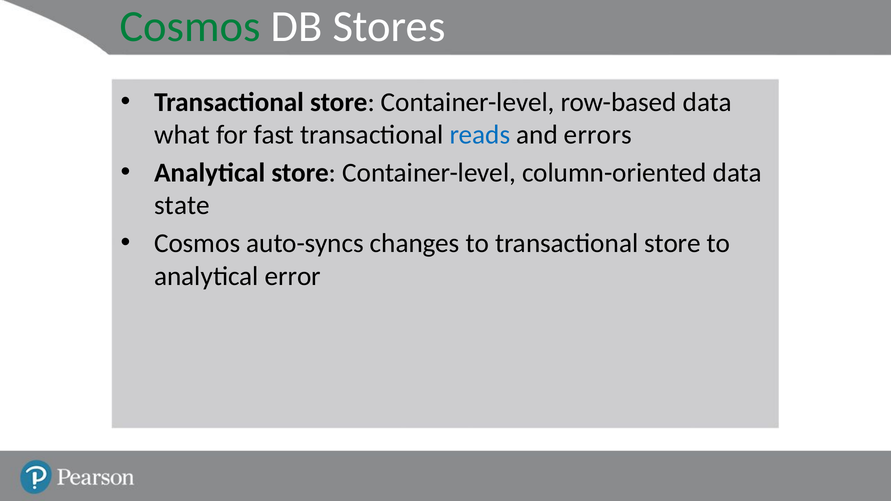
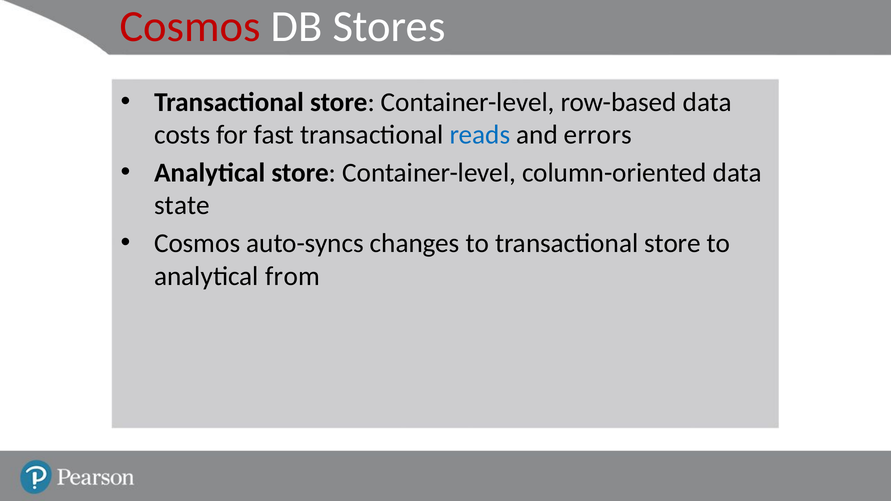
Cosmos at (190, 27) colour: green -> red
what: what -> costs
error: error -> from
